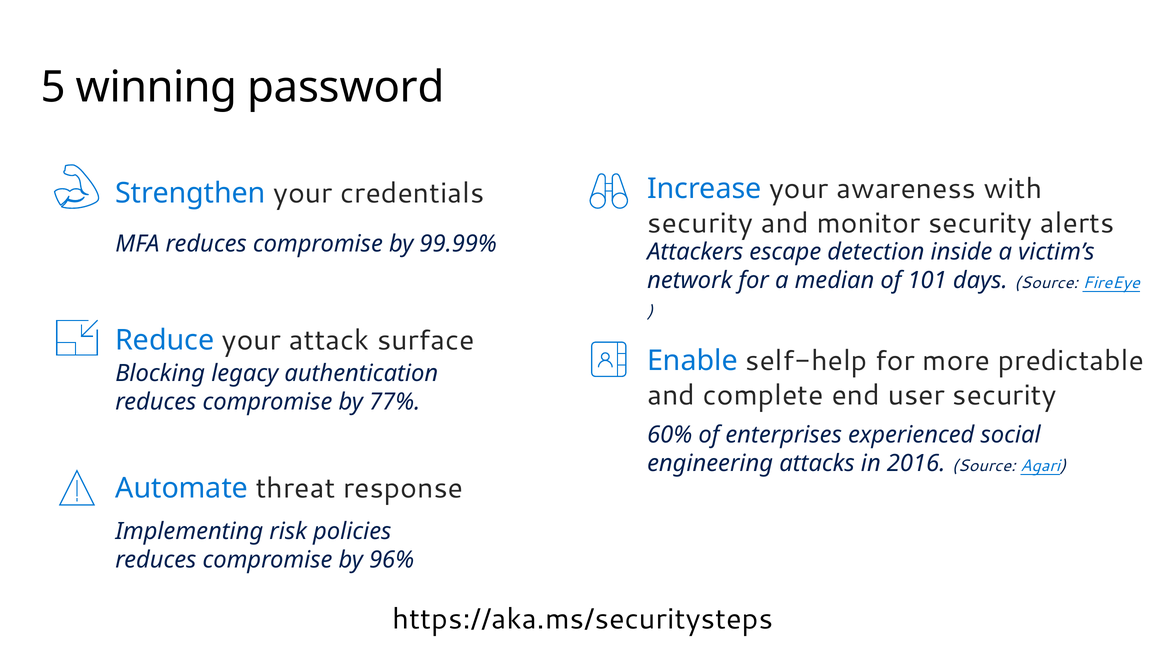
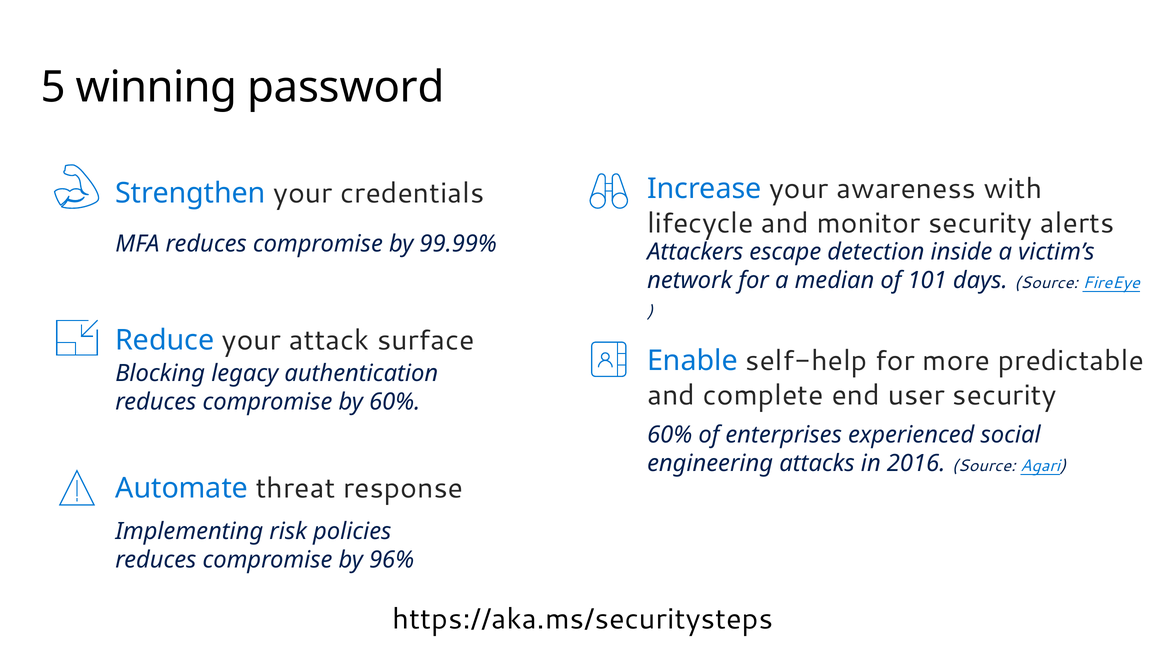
security at (700, 223): security -> lifecycle
by 77%: 77% -> 60%
